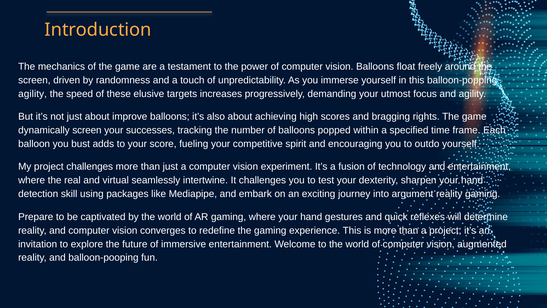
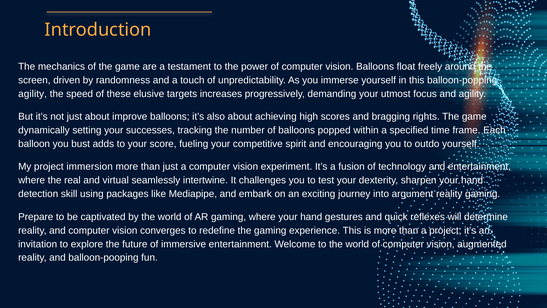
dynamically screen: screen -> setting
project challenges: challenges -> immersion
